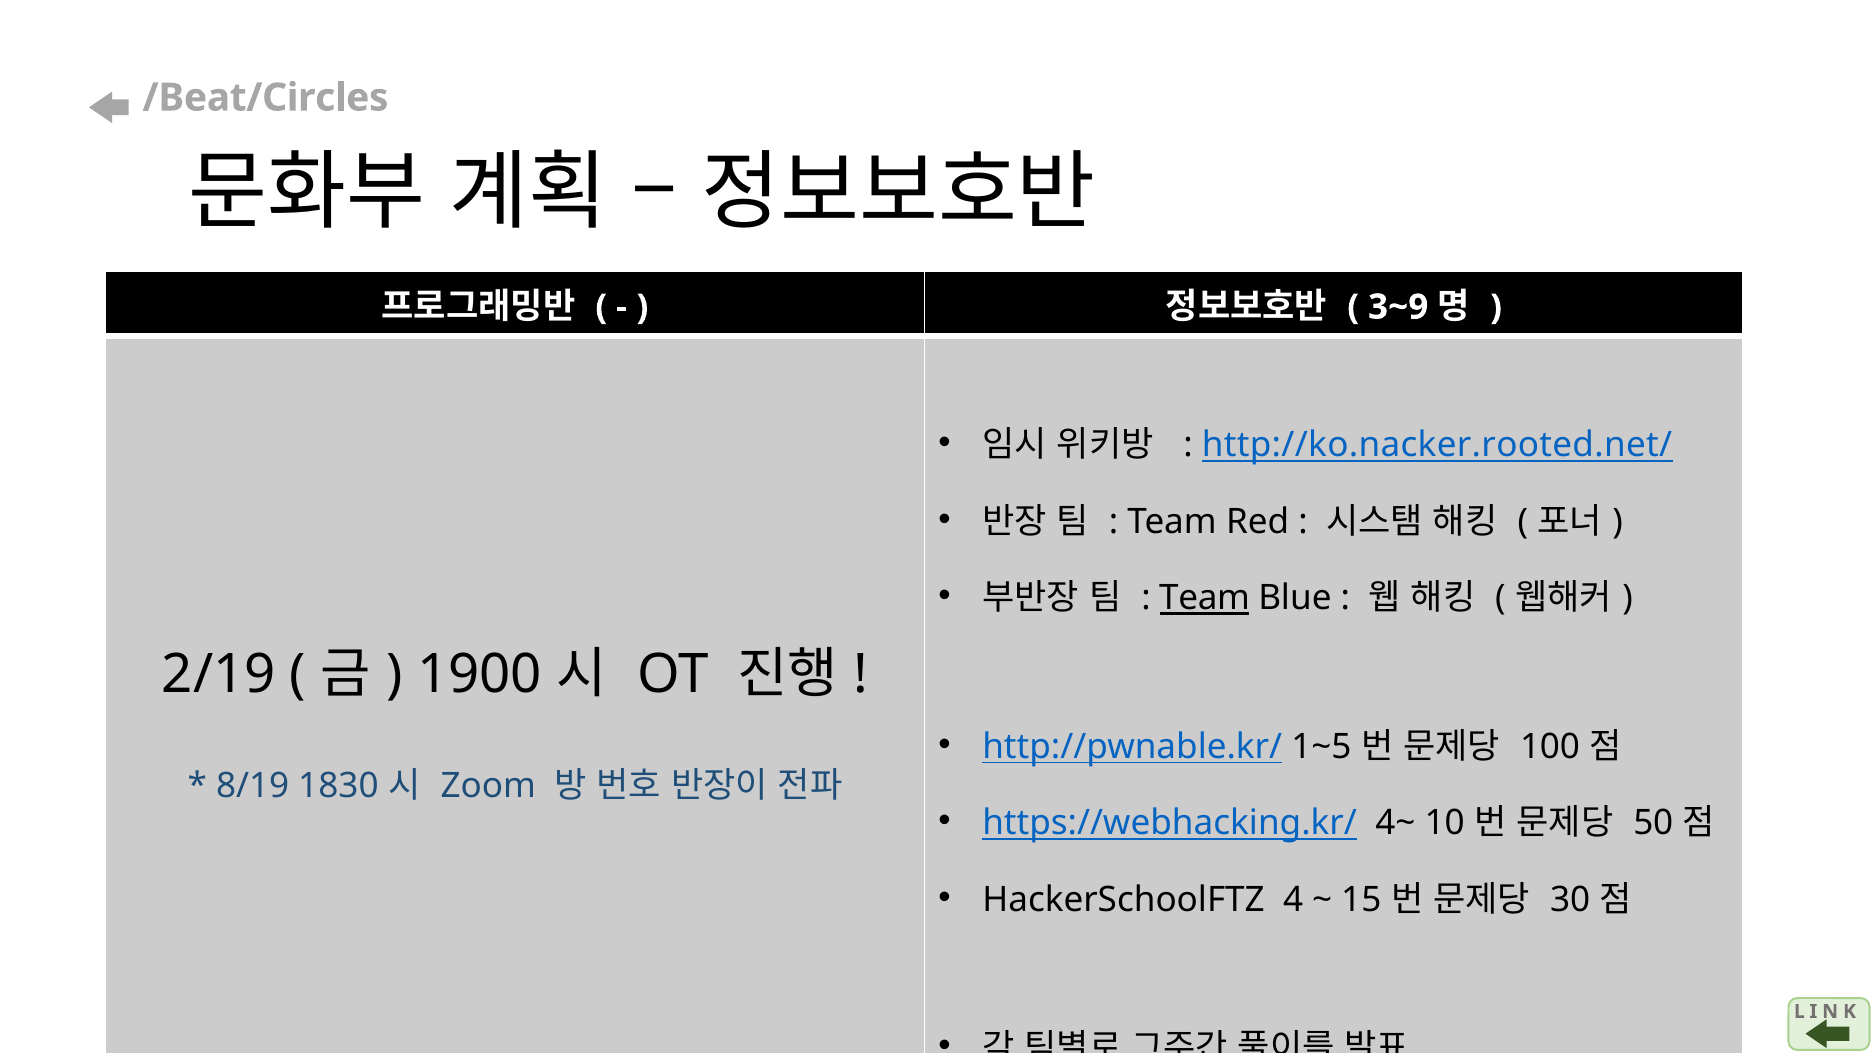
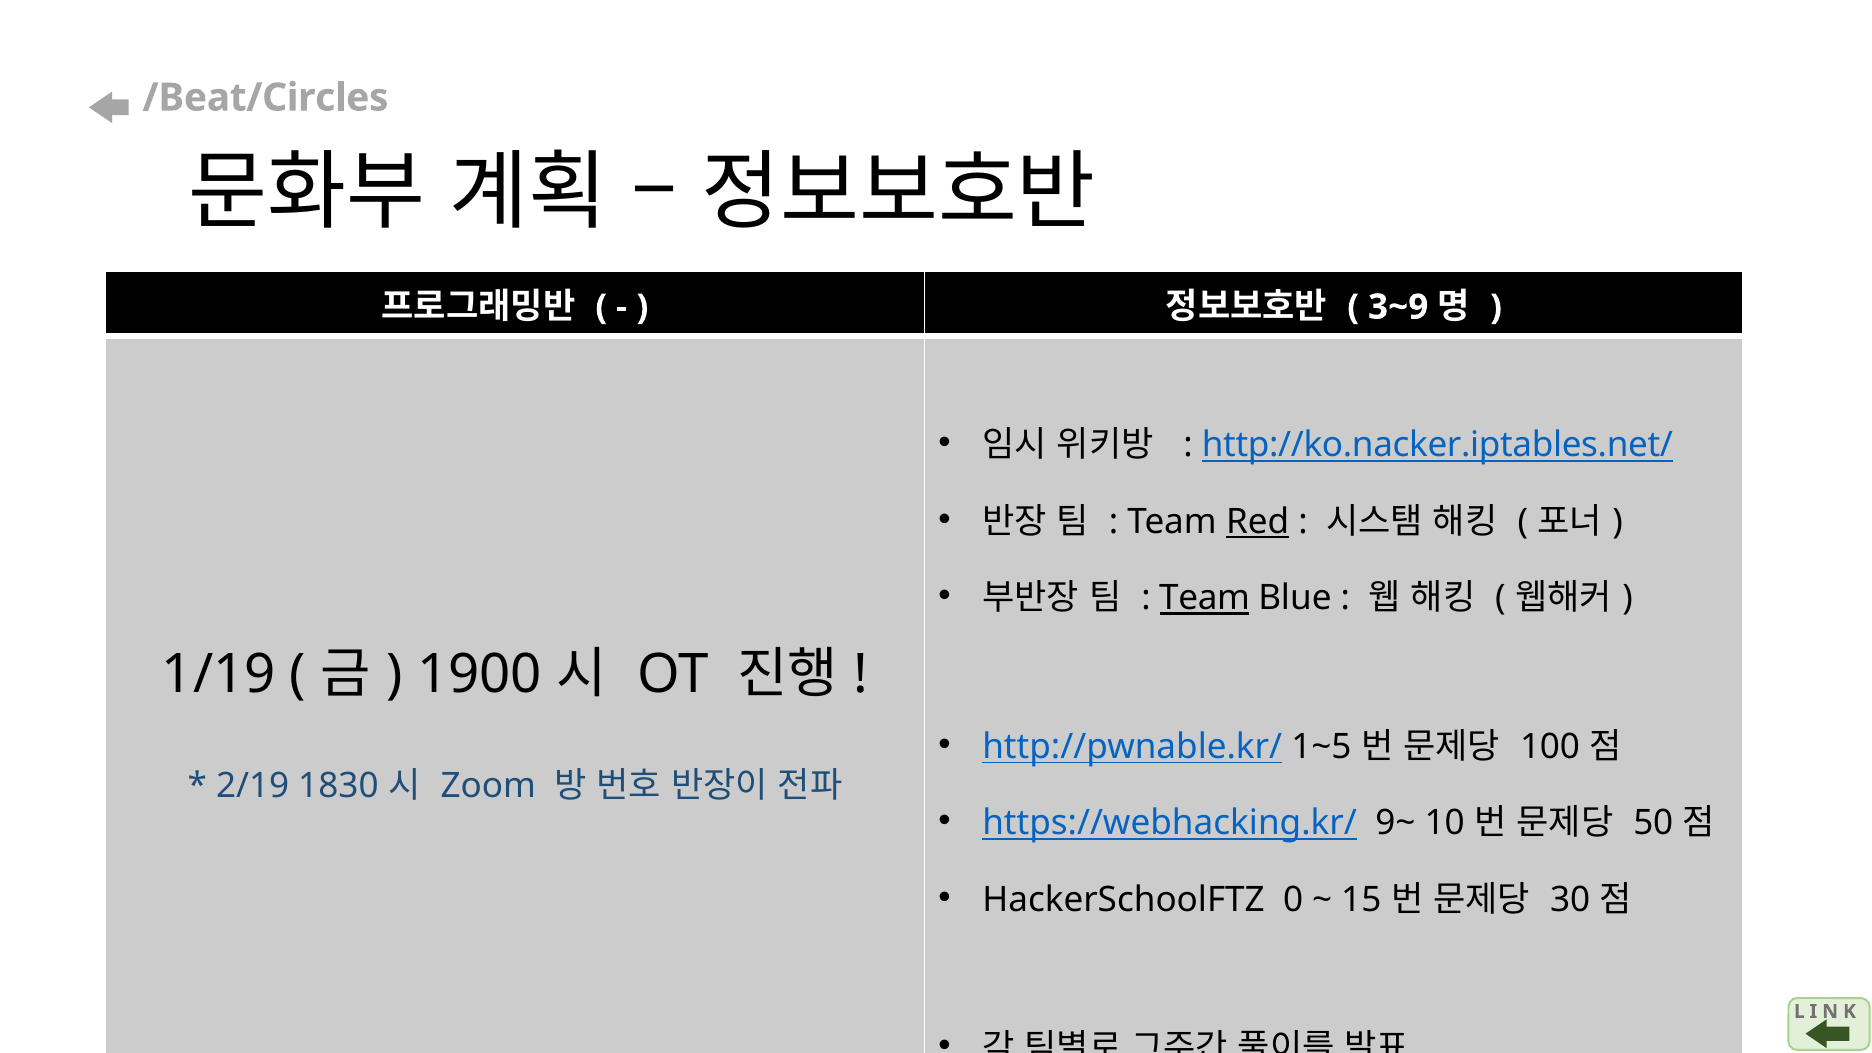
http://ko.nacker.rooted.net/: http://ko.nacker.rooted.net/ -> http://ko.nacker.iptables.net/
Red underline: none -> present
2/19: 2/19 -> 1/19
8/19: 8/19 -> 2/19
4~: 4~ -> 9~
4: 4 -> 0
